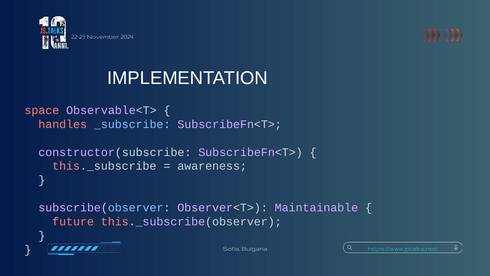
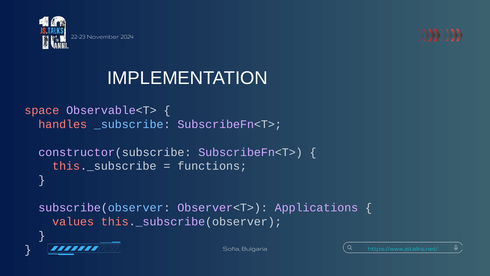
awareness: awareness -> functions
Maintainable: Maintainable -> Applications
future: future -> values
